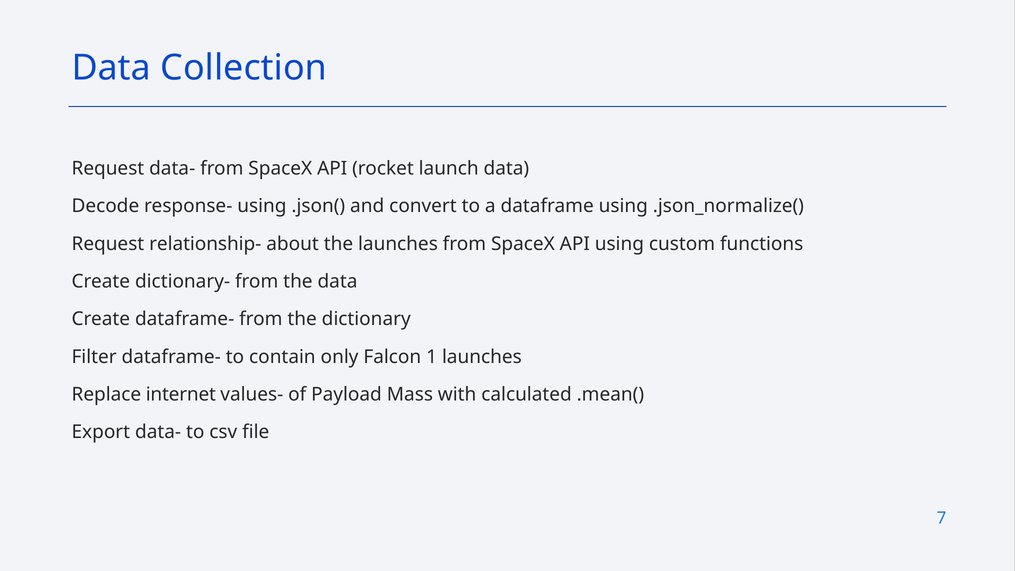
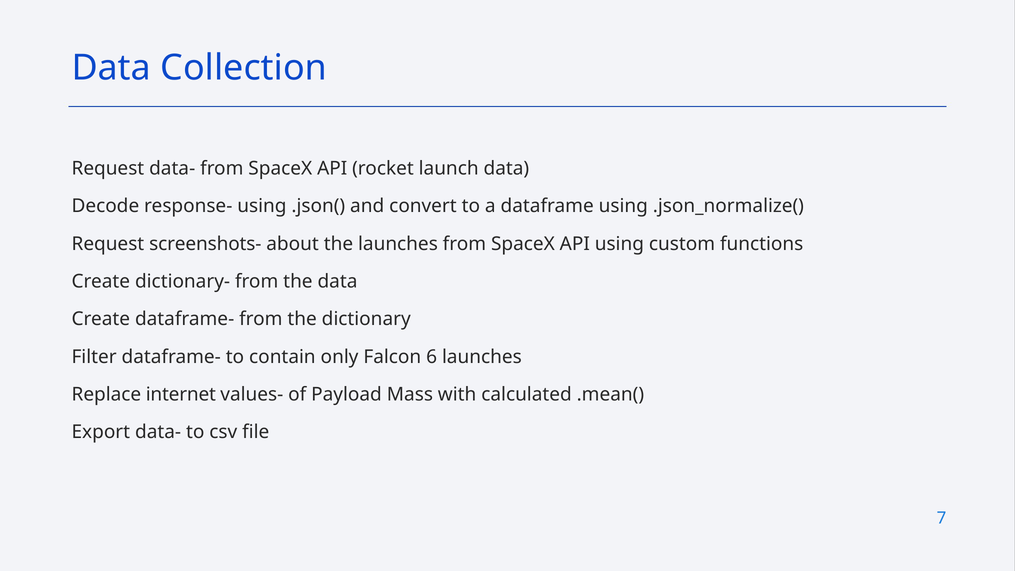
relationship-: relationship- -> screenshots-
1: 1 -> 6
